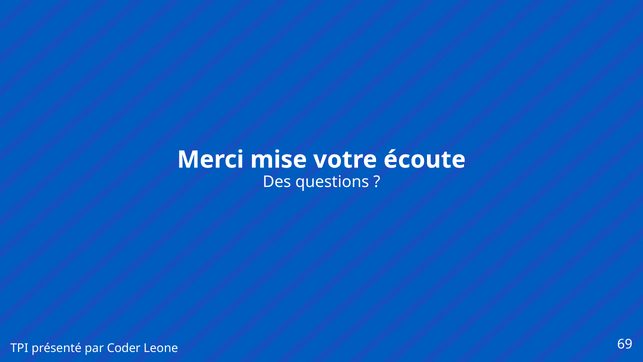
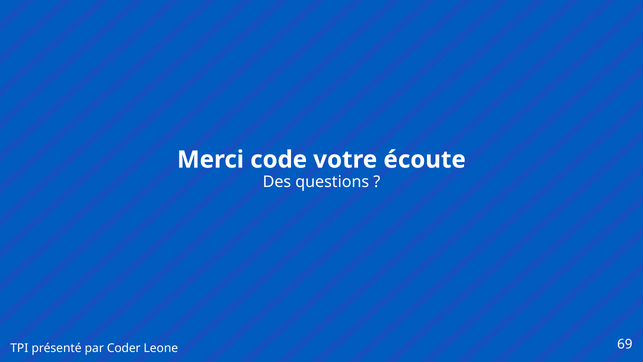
mise: mise -> code
